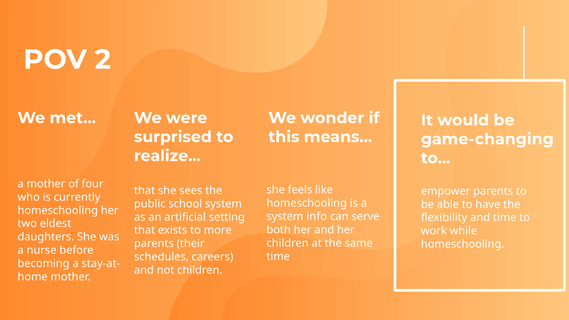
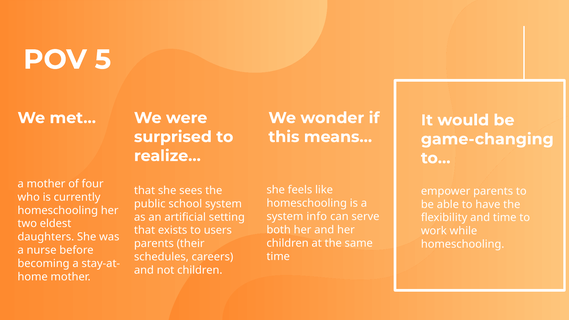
2: 2 -> 5
more: more -> users
